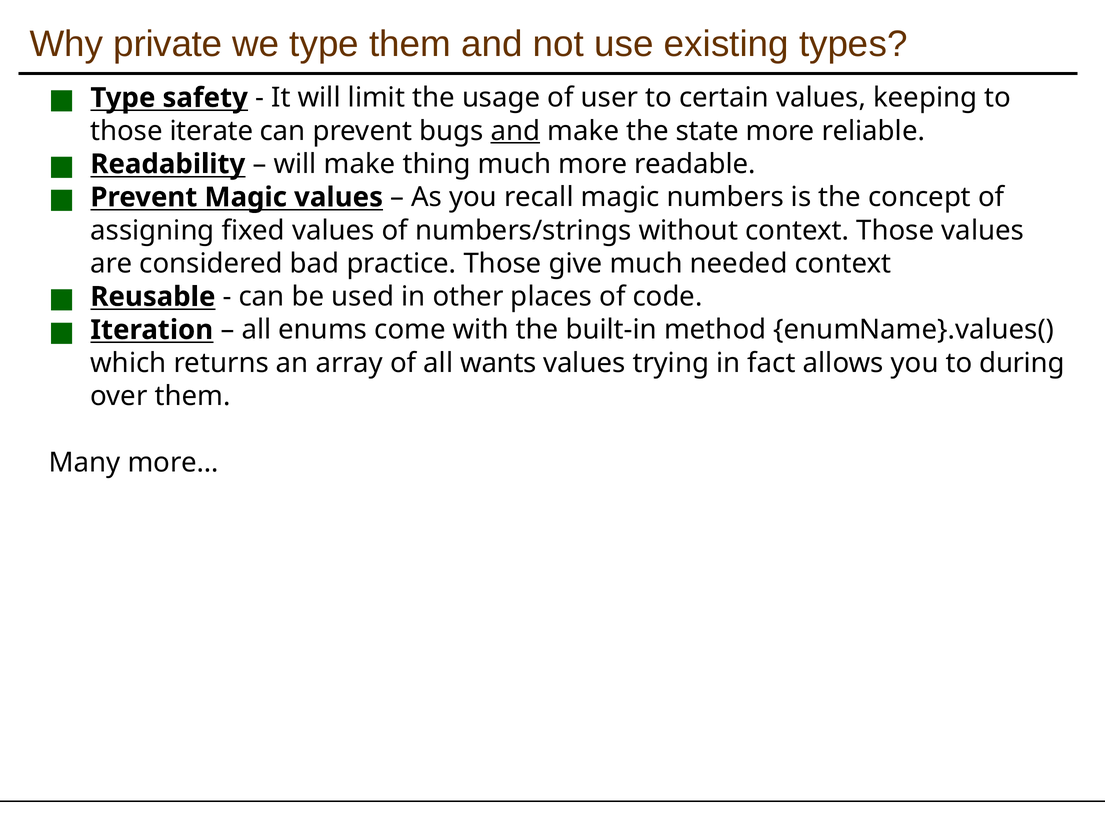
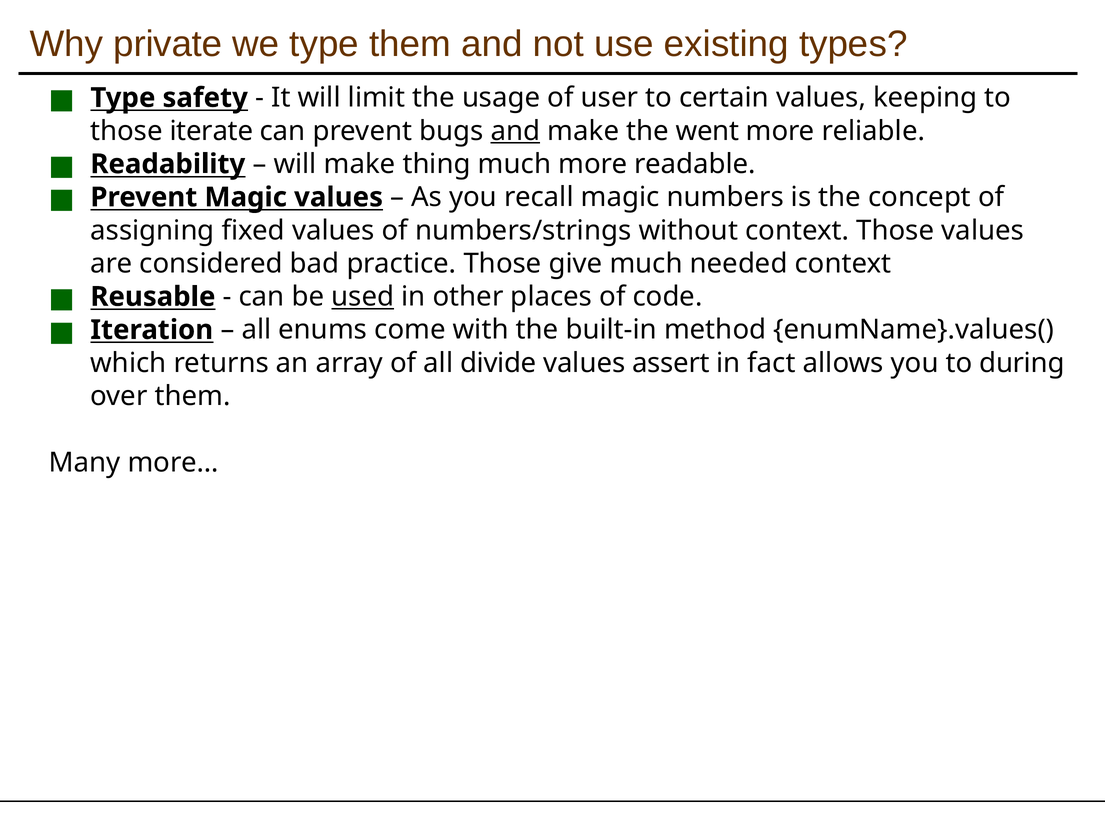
state: state -> went
used underline: none -> present
wants: wants -> divide
trying: trying -> assert
